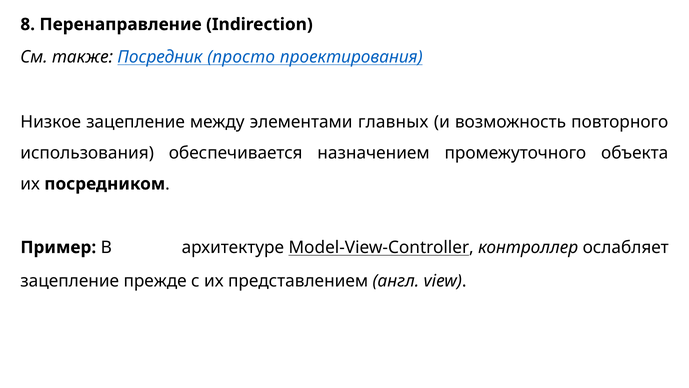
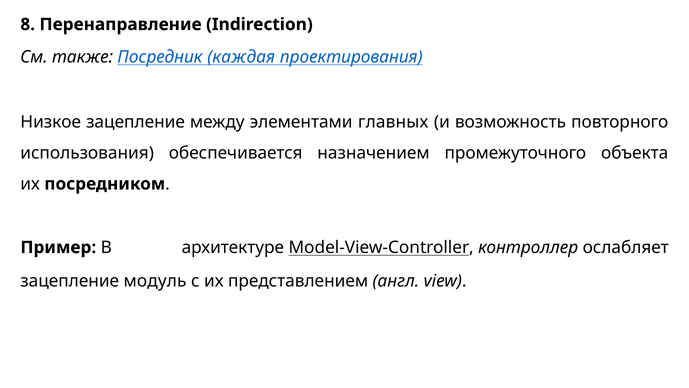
просто: просто -> каждая
прежде: прежде -> модуль
